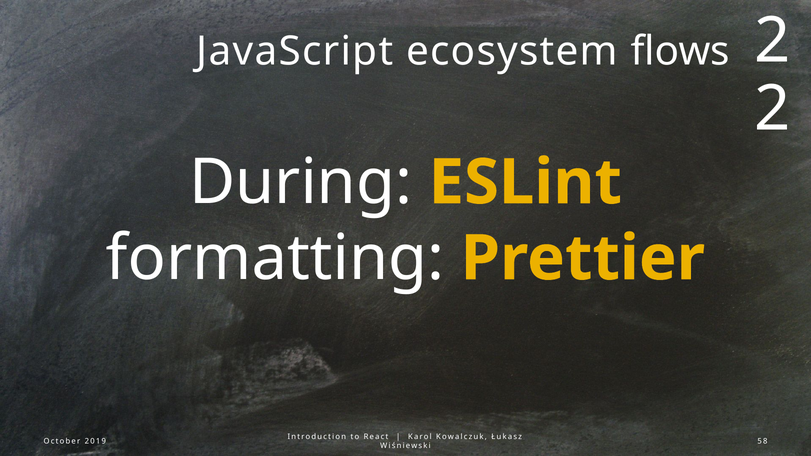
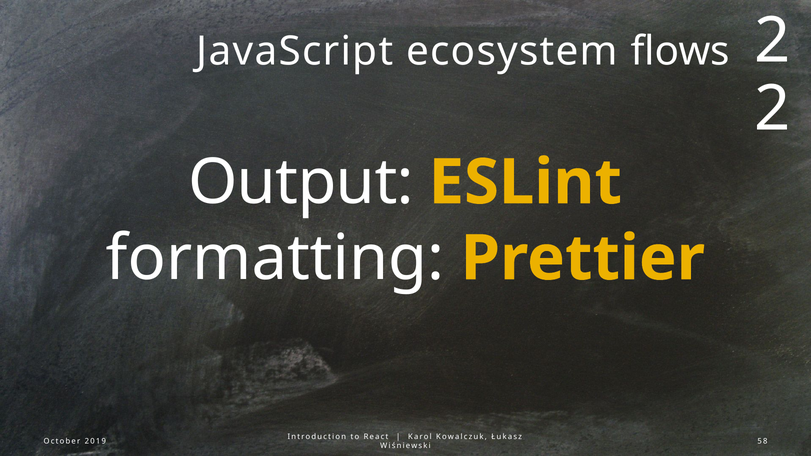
During: During -> Output
